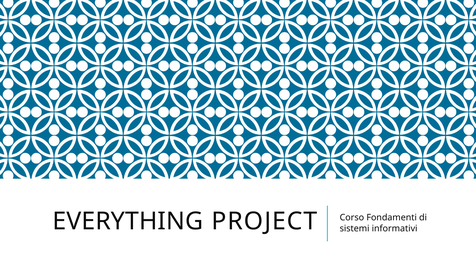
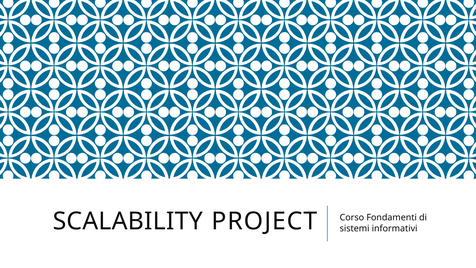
EVERYTHING: EVERYTHING -> SCALABILITY
